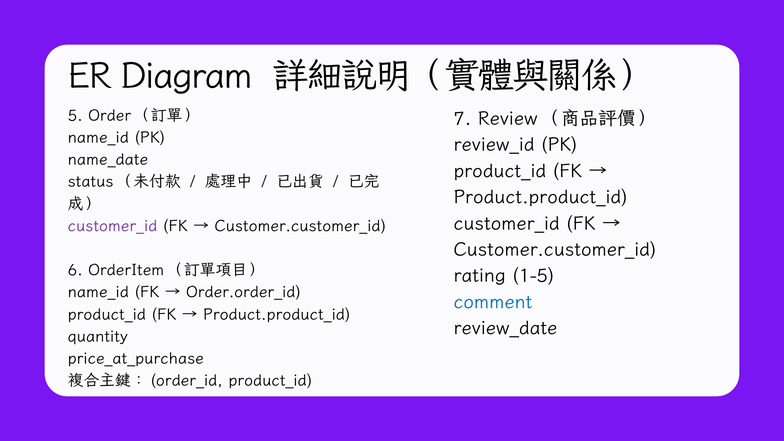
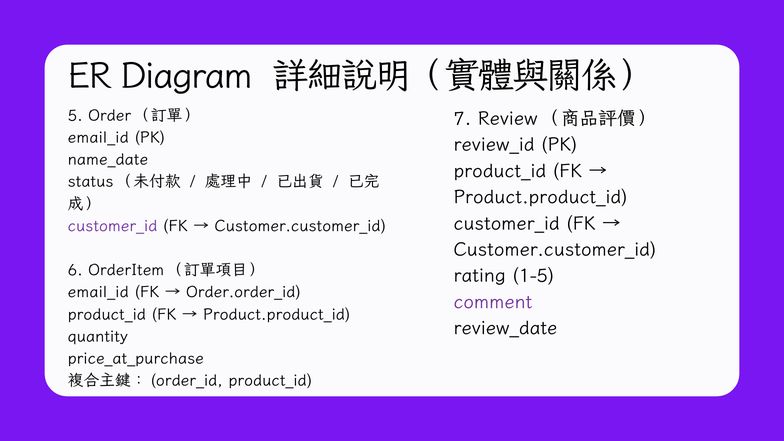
name_id at (98, 138): name_id -> email_id
name_id at (98, 292): name_id -> email_id
comment colour: blue -> purple
